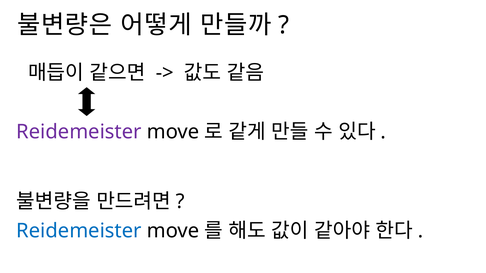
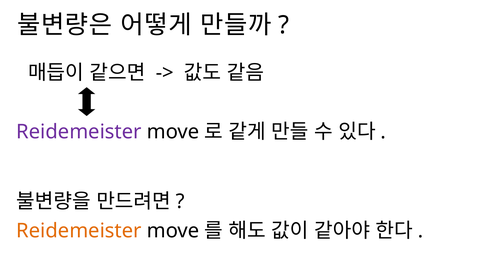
Reidemeister at (79, 231) colour: blue -> orange
